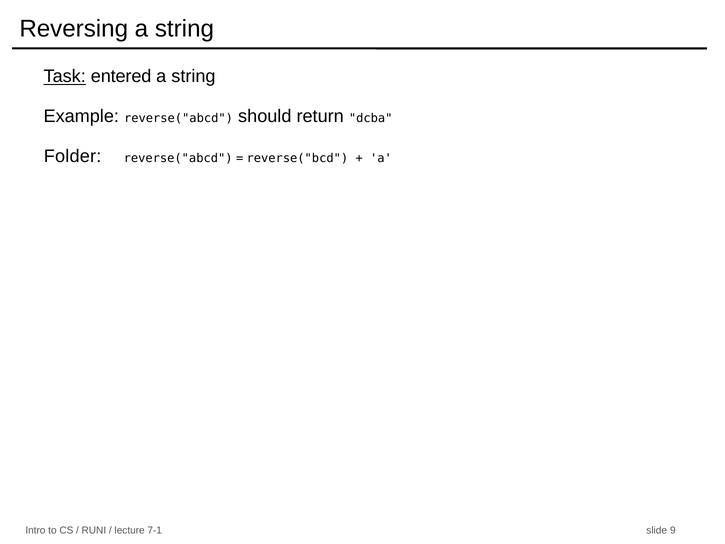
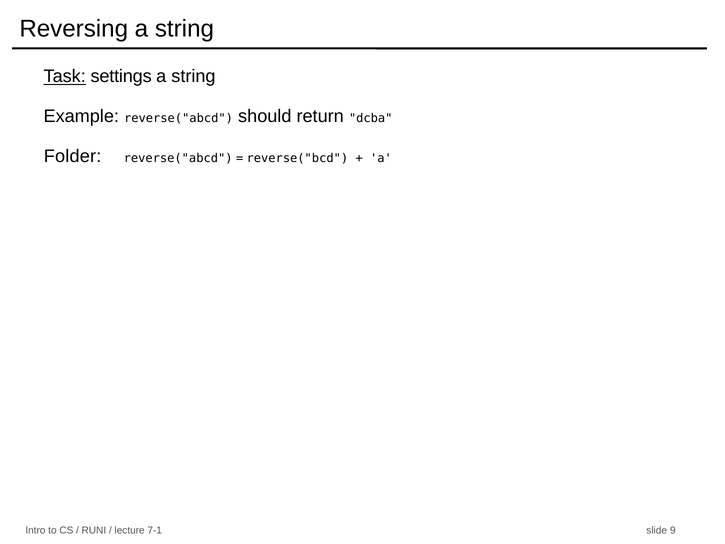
entered: entered -> settings
